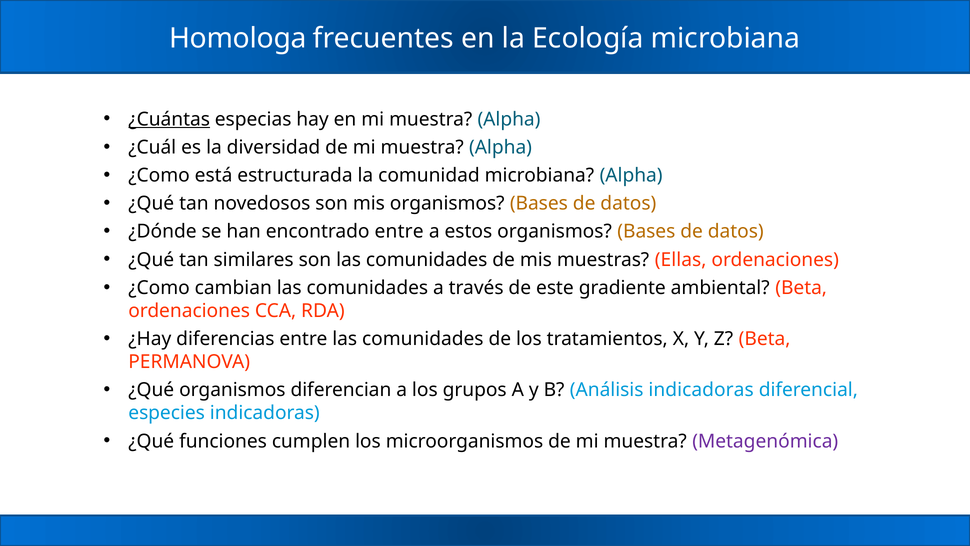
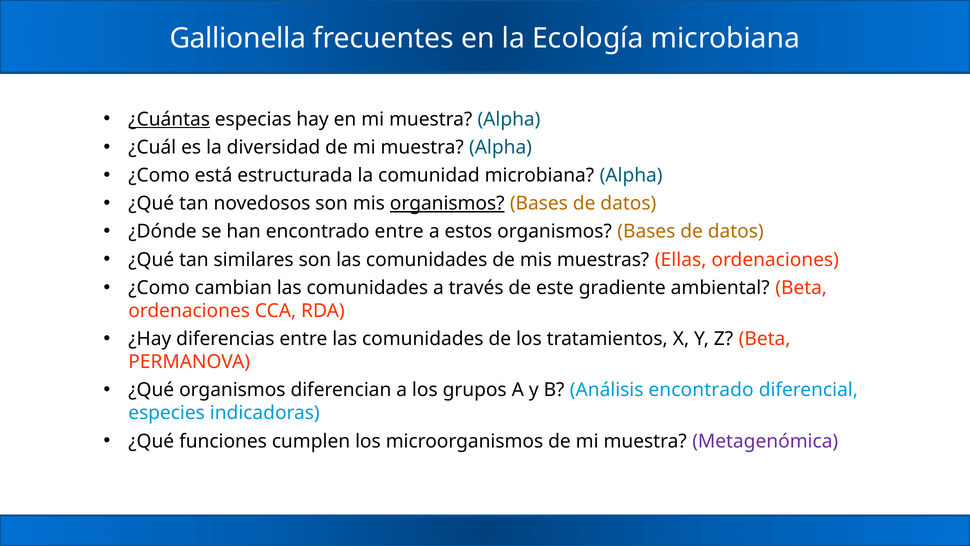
Homologa: Homologa -> Gallionella
organismos at (447, 203) underline: none -> present
Análisis indicadoras: indicadoras -> encontrado
